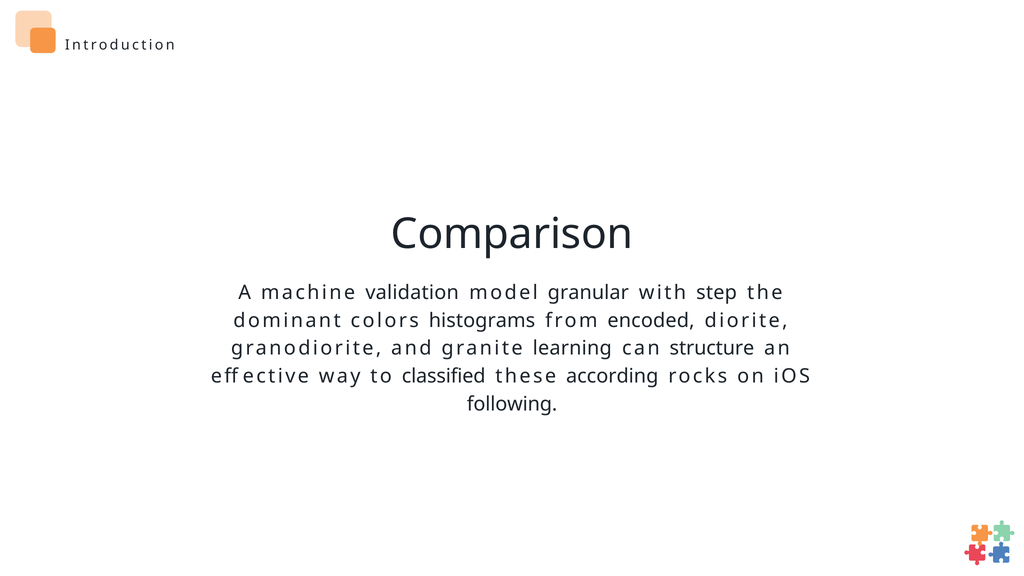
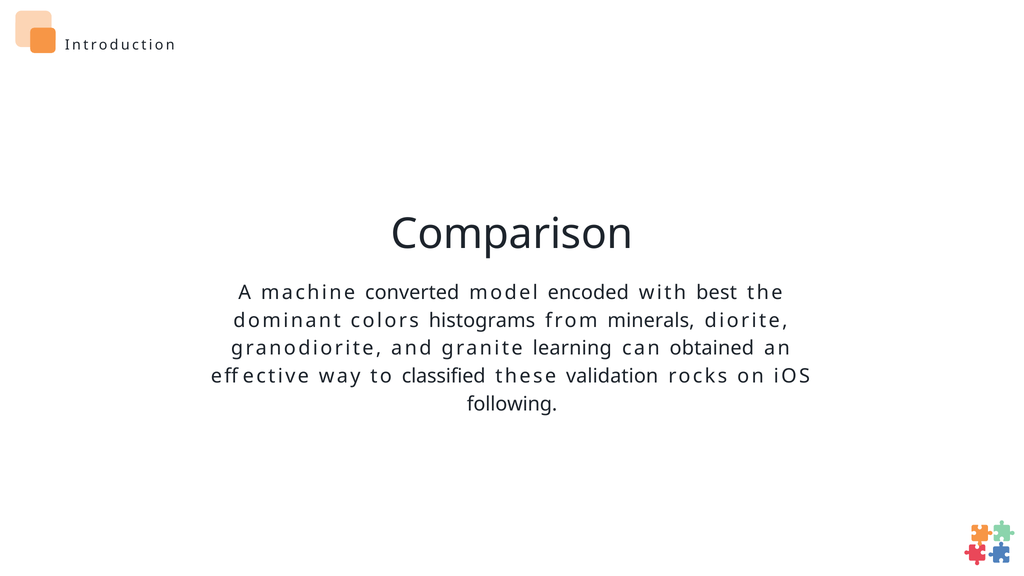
validation: validation -> converted
granular: granular -> encoded
step: step -> best
encoded: encoded -> minerals
structure: structure -> obtained
according: according -> validation
